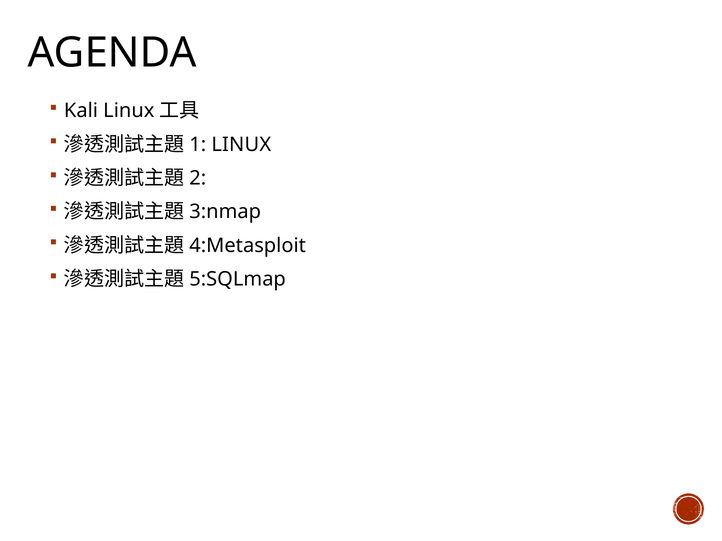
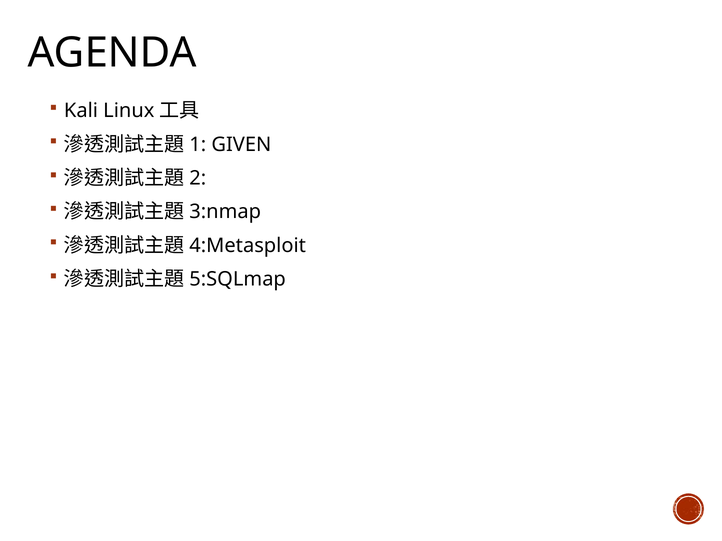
LINUX at (241, 145): LINUX -> GIVEN
